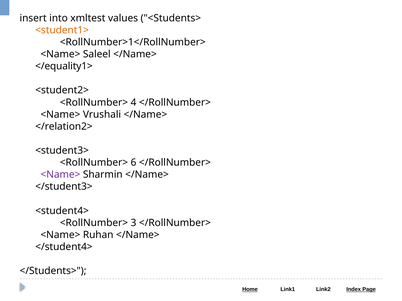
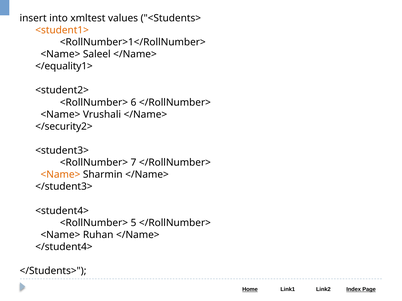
4: 4 -> 6
</relation2>: </relation2> -> </security2>
6: 6 -> 7
<Name> at (60, 175) colour: purple -> orange
3: 3 -> 5
